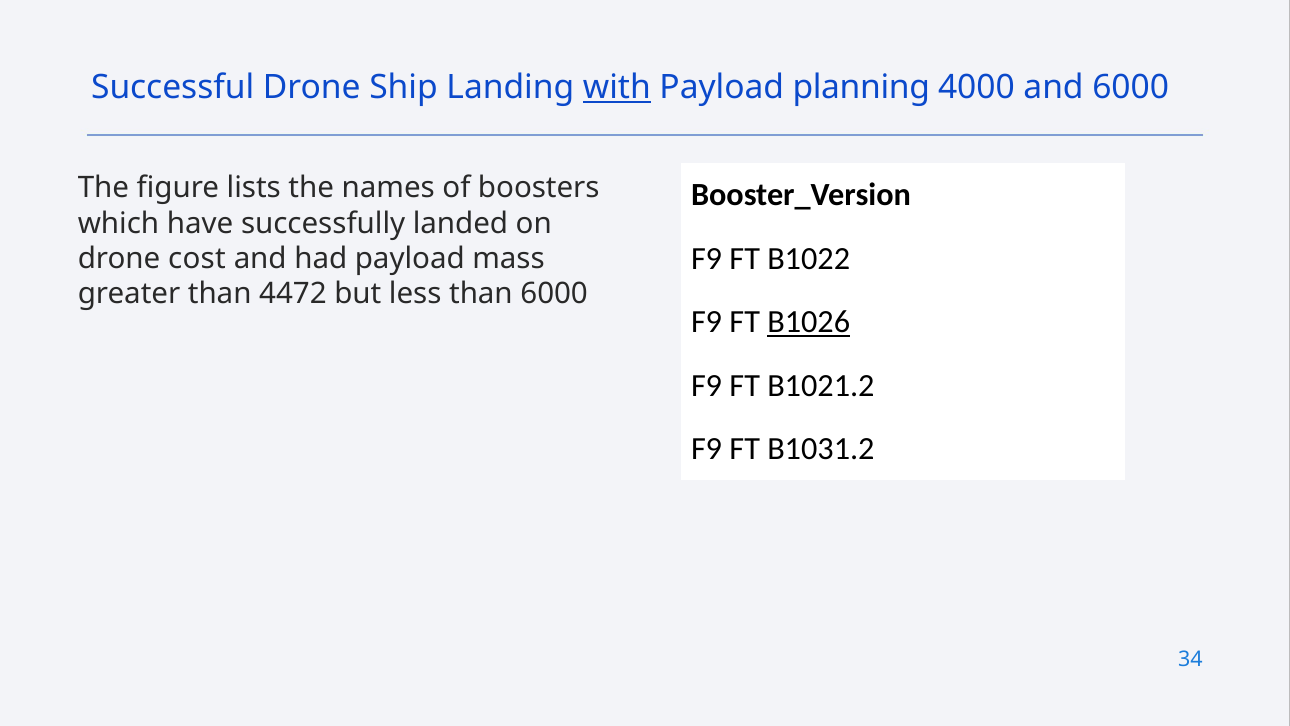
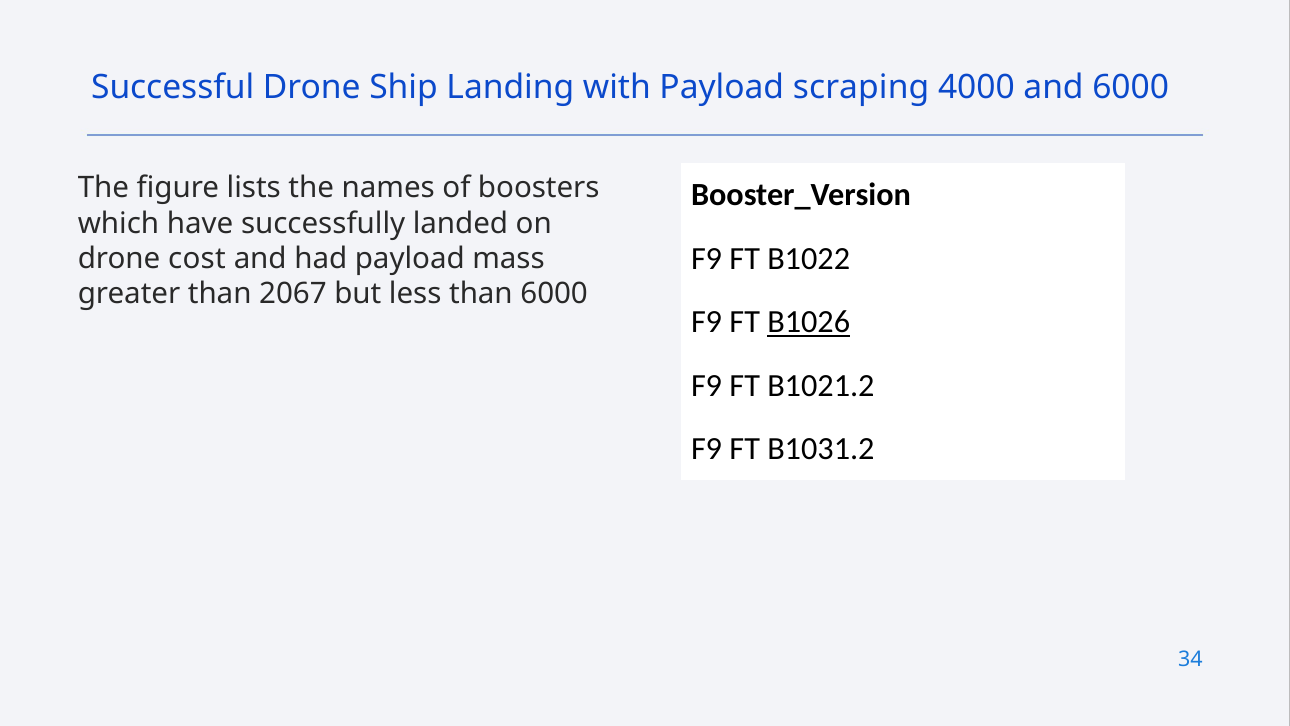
with underline: present -> none
planning: planning -> scraping
4472: 4472 -> 2067
